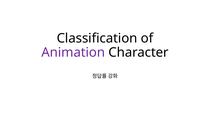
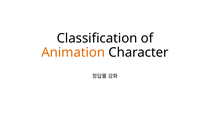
Animation colour: purple -> orange
